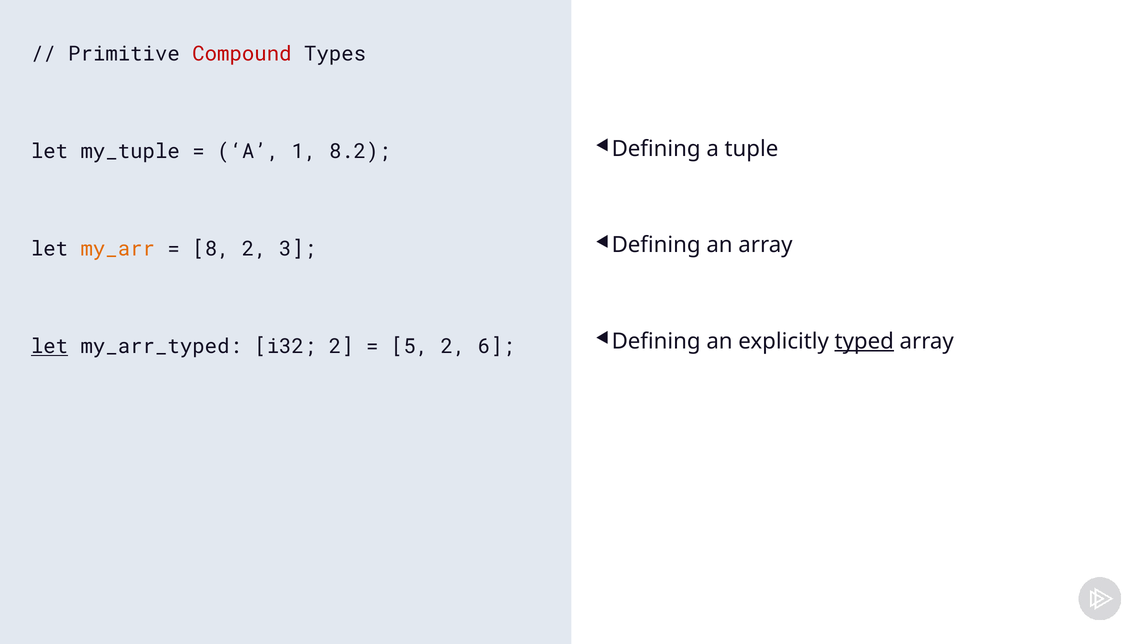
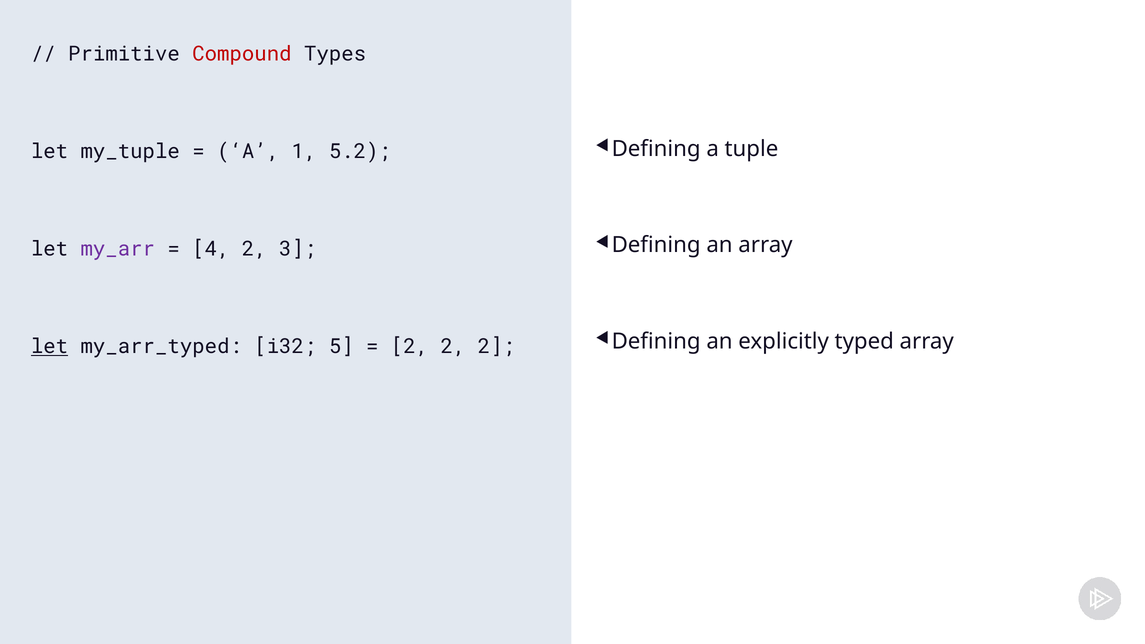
8.2: 8.2 -> 5.2
my_arr colour: orange -> purple
8: 8 -> 4
typed underline: present -> none
i32 2: 2 -> 5
5 at (410, 347): 5 -> 2
6 at (496, 347): 6 -> 2
